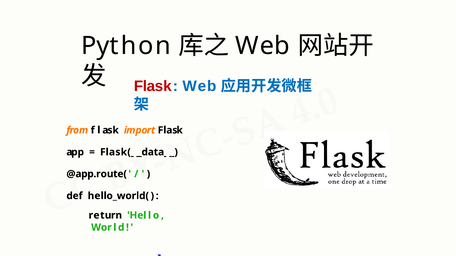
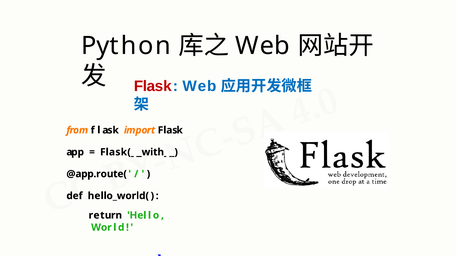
data: data -> with
